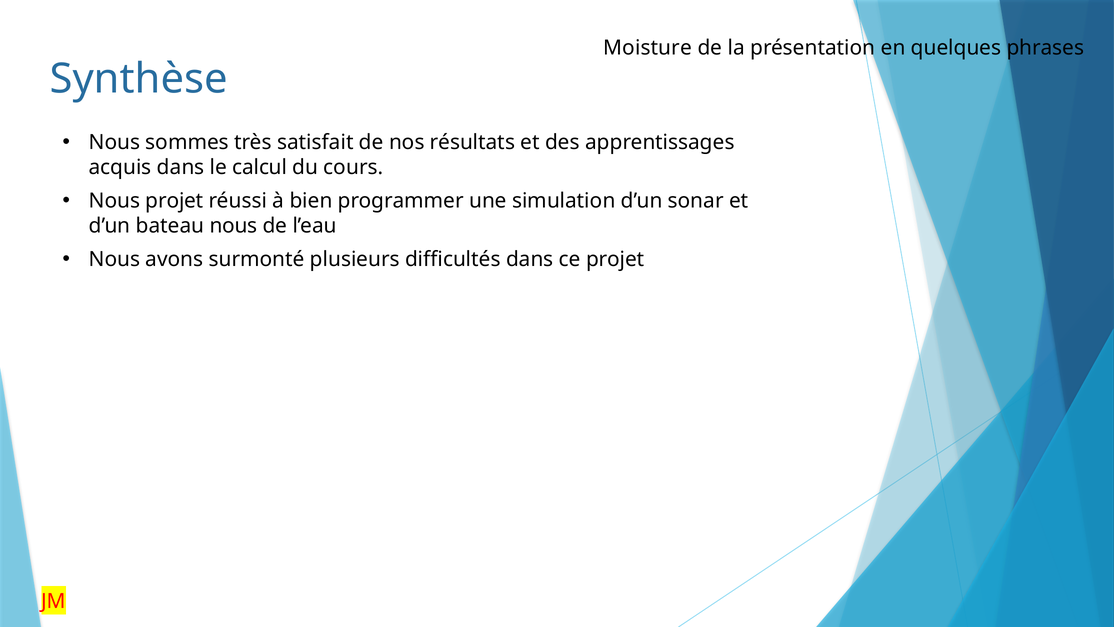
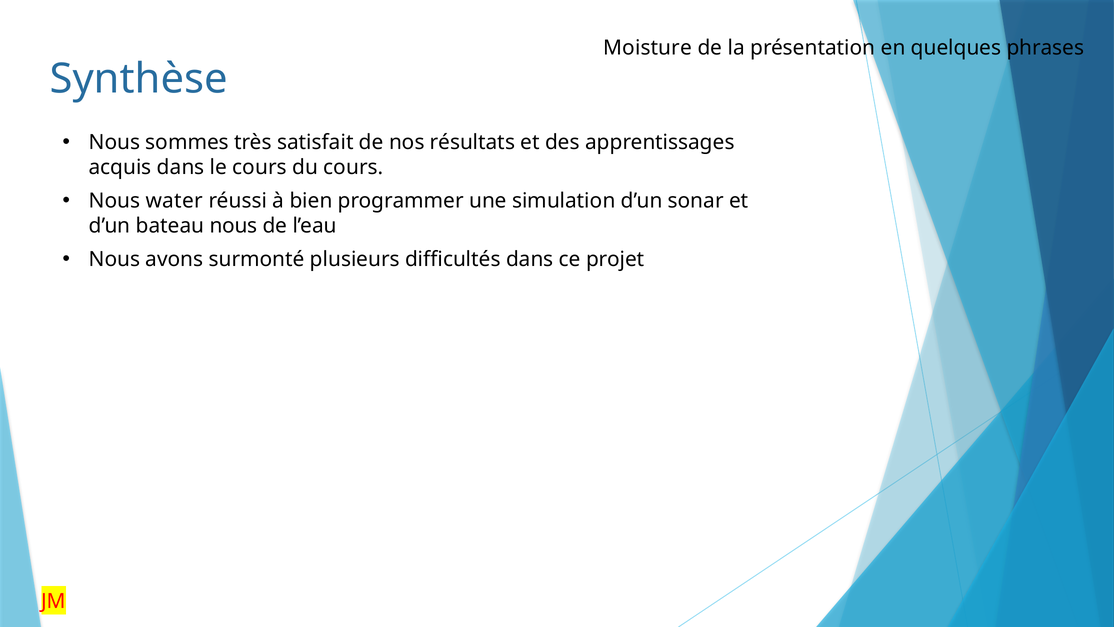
le calcul: calcul -> cours
Nous projet: projet -> water
